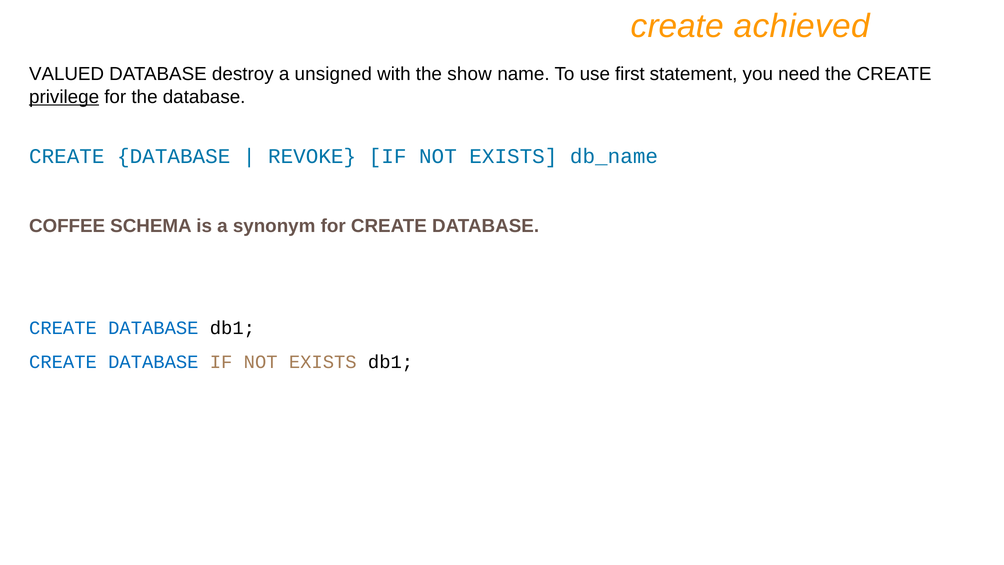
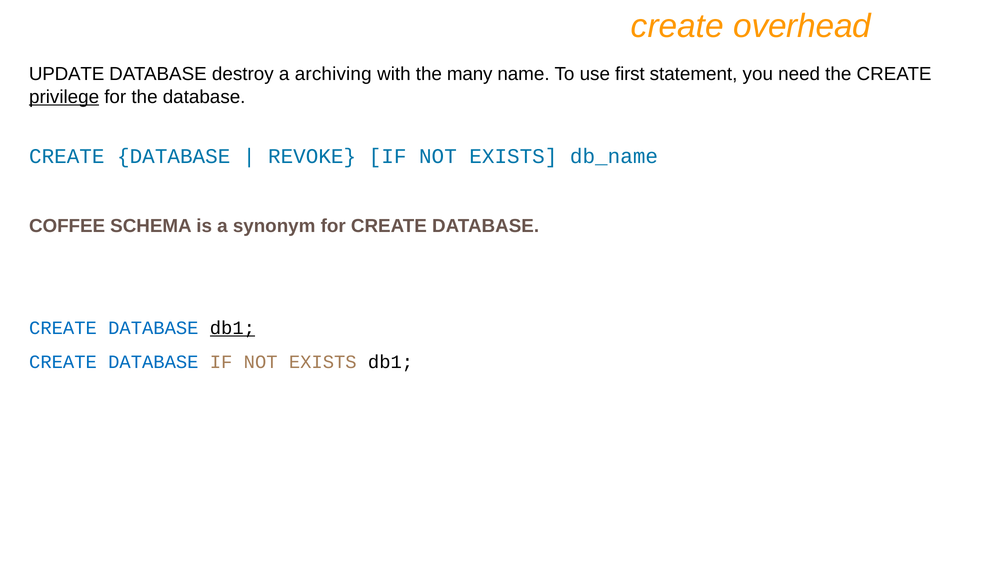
achieved: achieved -> overhead
VALUED: VALUED -> UPDATE
unsigned: unsigned -> archiving
show: show -> many
db1 at (232, 328) underline: none -> present
